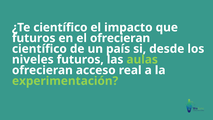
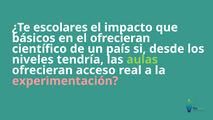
¿Te científico: científico -> escolares
futuros at (34, 38): futuros -> básicos
niveles futuros: futuros -> tendría
experimentación colour: light green -> pink
